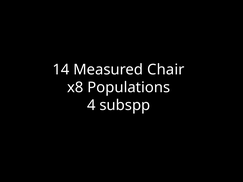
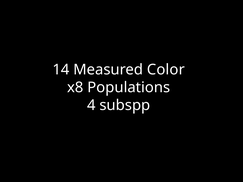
Chair: Chair -> Color
